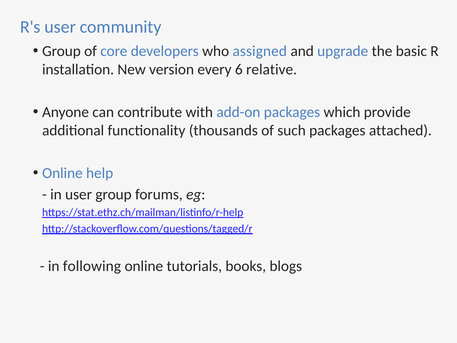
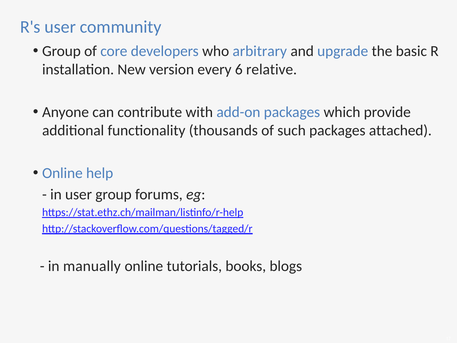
assigned: assigned -> arbitrary
following: following -> manually
